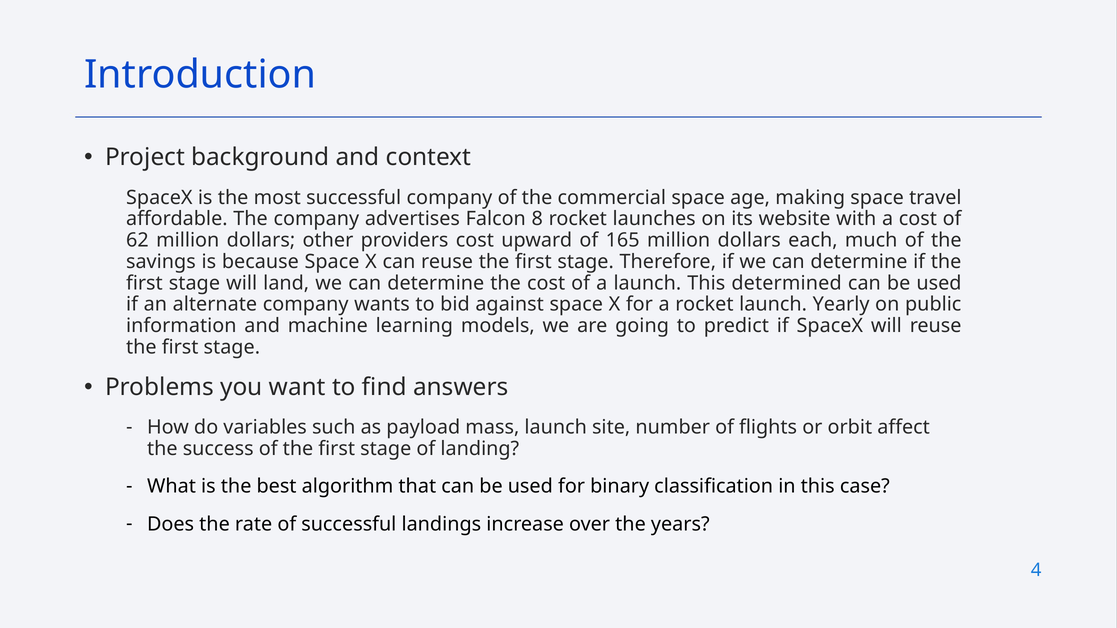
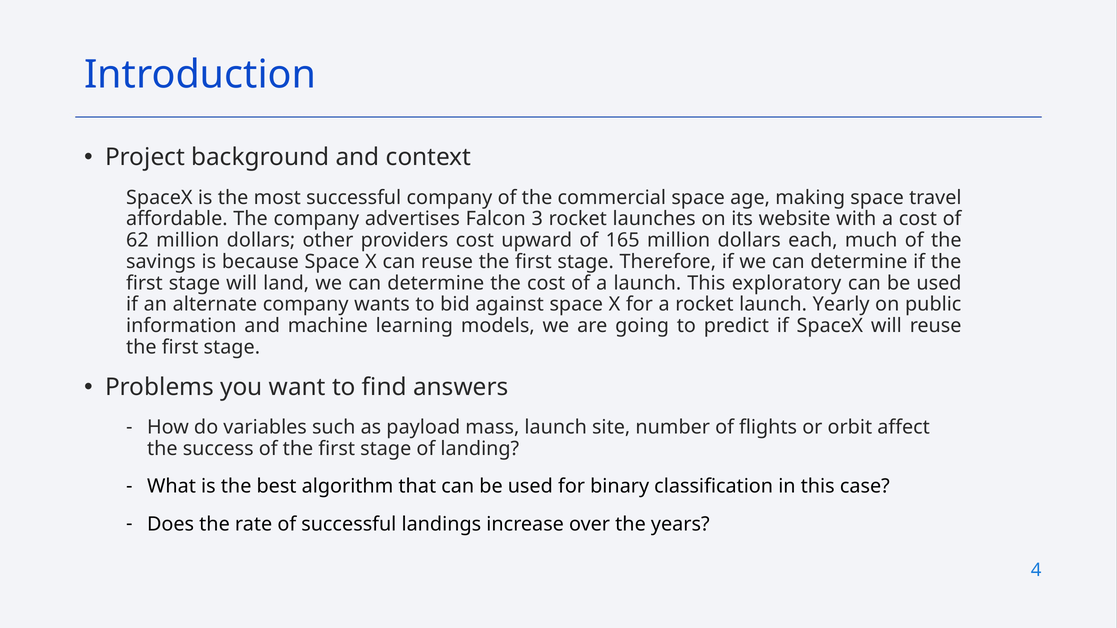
8: 8 -> 3
determined: determined -> exploratory
